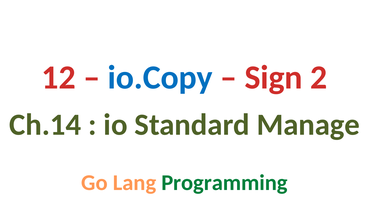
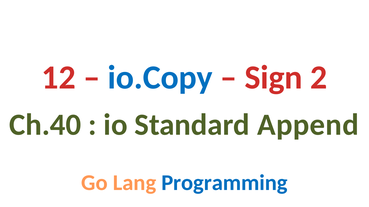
Ch.14: Ch.14 -> Ch.40
Manage: Manage -> Append
Programming colour: green -> blue
